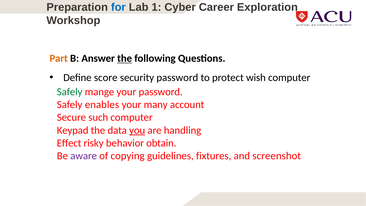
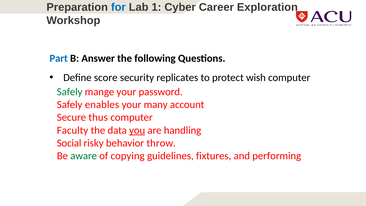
Part colour: orange -> blue
the at (125, 58) underline: present -> none
security password: password -> replicates
such: such -> thus
Keypad: Keypad -> Faculty
Effect: Effect -> Social
obtain: obtain -> throw
aware colour: purple -> green
screenshot: screenshot -> performing
